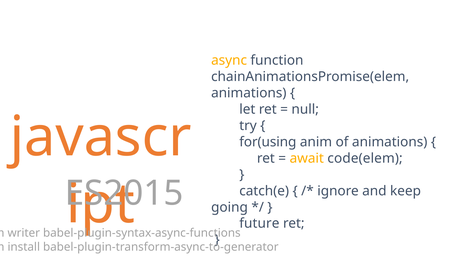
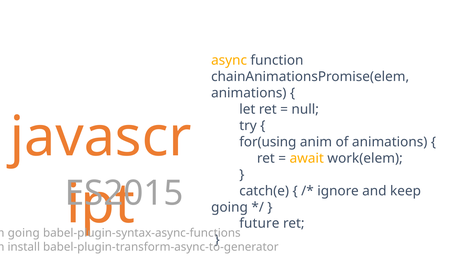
code(elem: code(elem -> work(elem
writer at (24, 233): writer -> going
